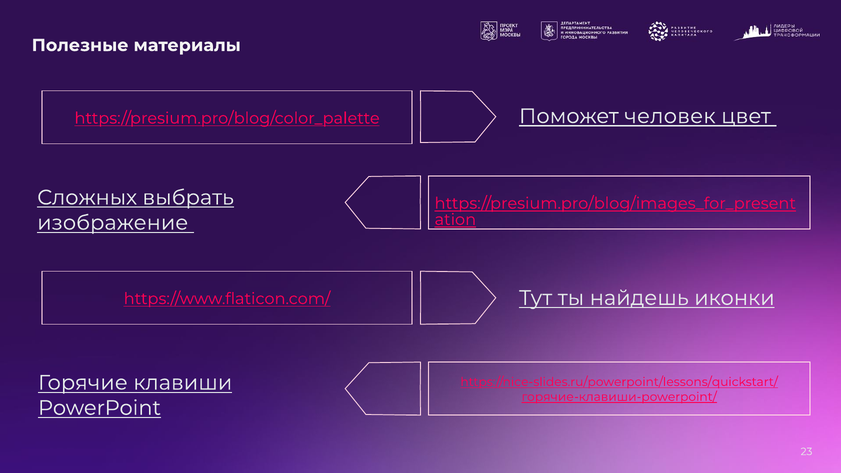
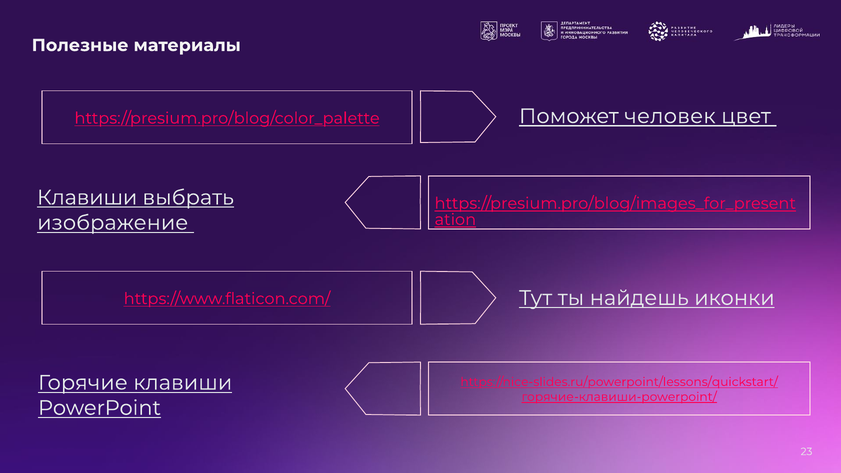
Сложных at (87, 198): Сложных -> Клавиши
